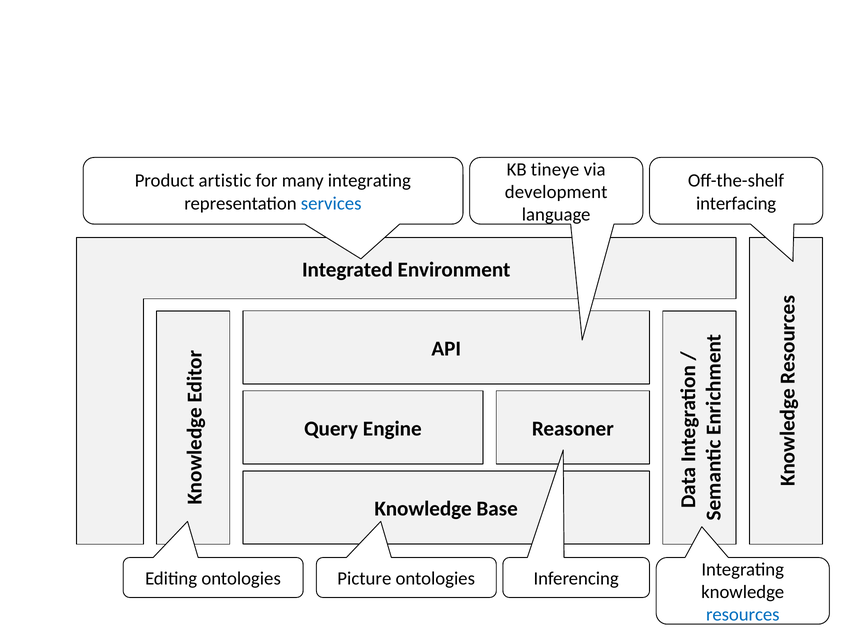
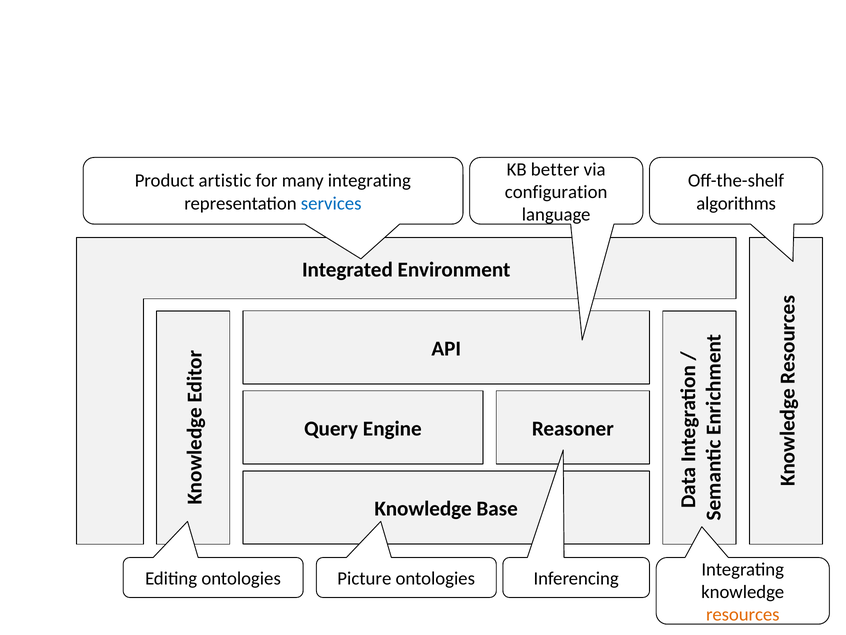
tineye: tineye -> better
development: development -> configuration
interfacing: interfacing -> algorithms
resources colour: blue -> orange
